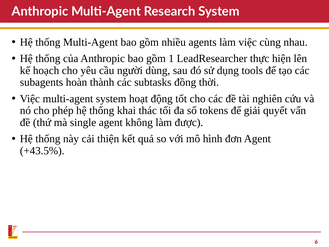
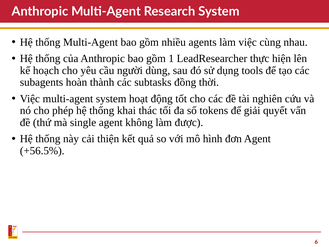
+43.5%: +43.5% -> +56.5%
